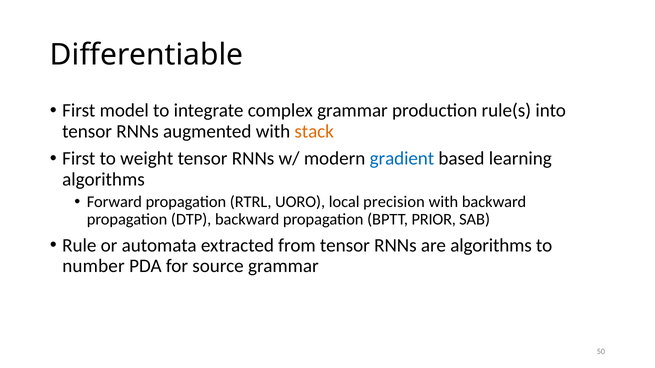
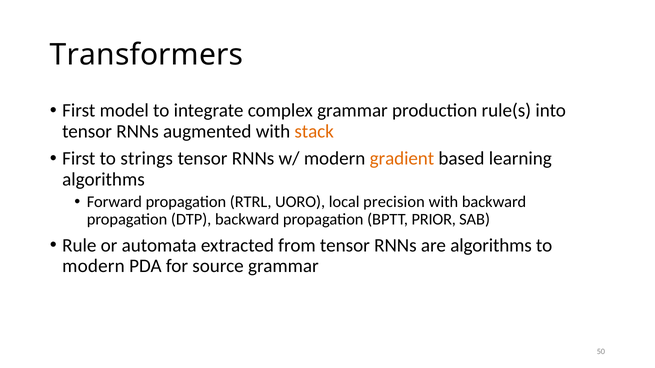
Differentiable: Differentiable -> Transformers
weight: weight -> strings
gradient colour: blue -> orange
number at (93, 266): number -> modern
